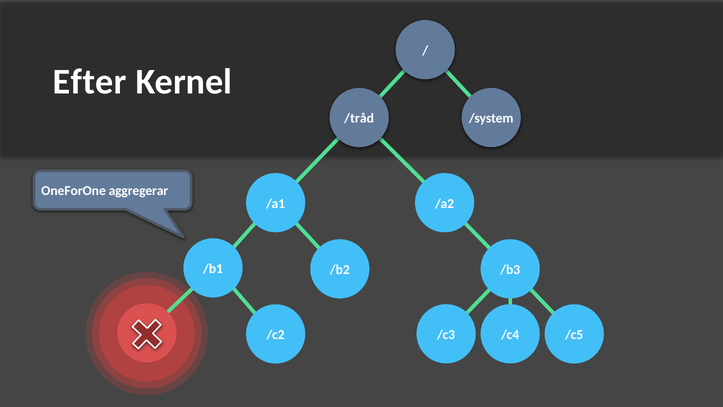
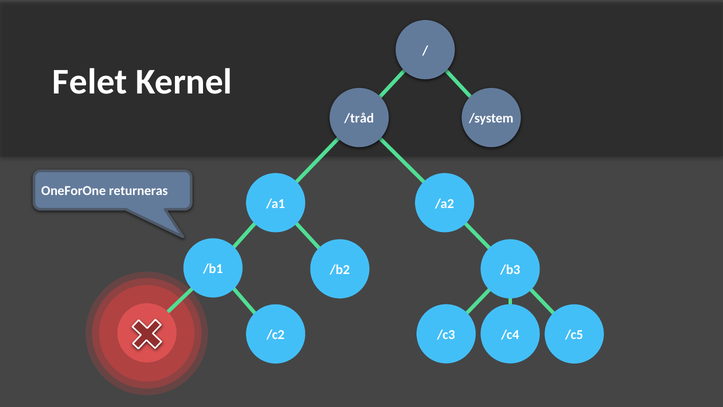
Efter: Efter -> Felet
aggregerar: aggregerar -> returneras
